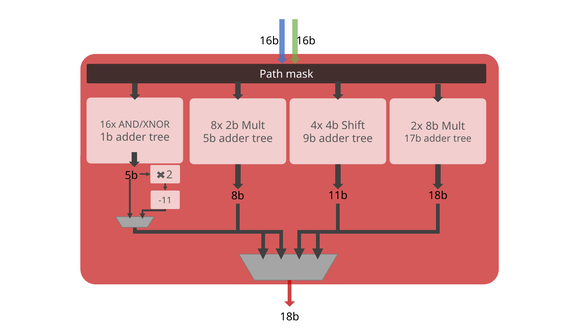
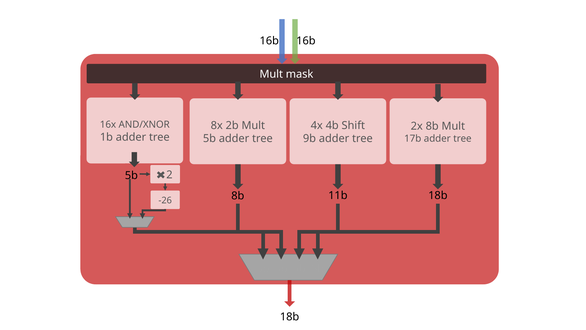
Path at (271, 74): Path -> Mult
-11: -11 -> -26
